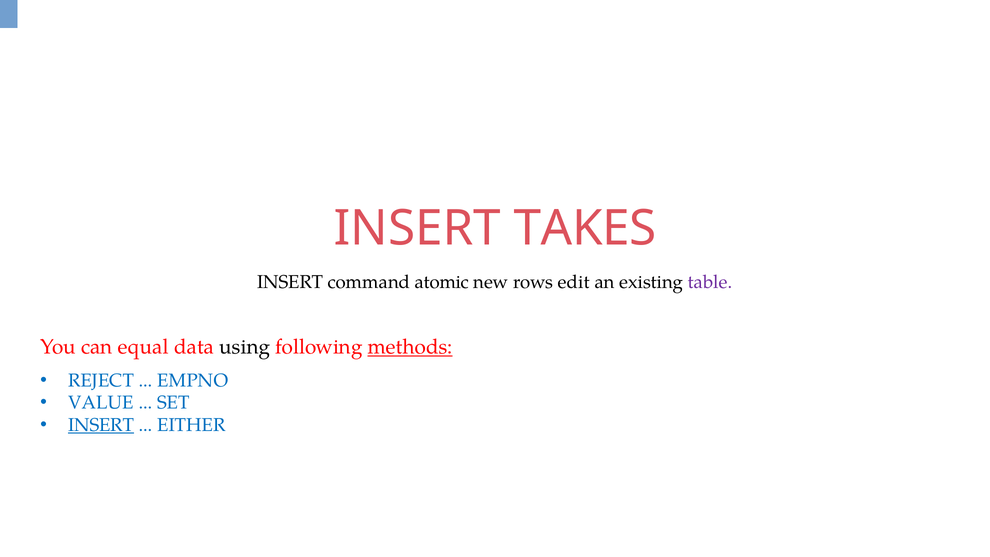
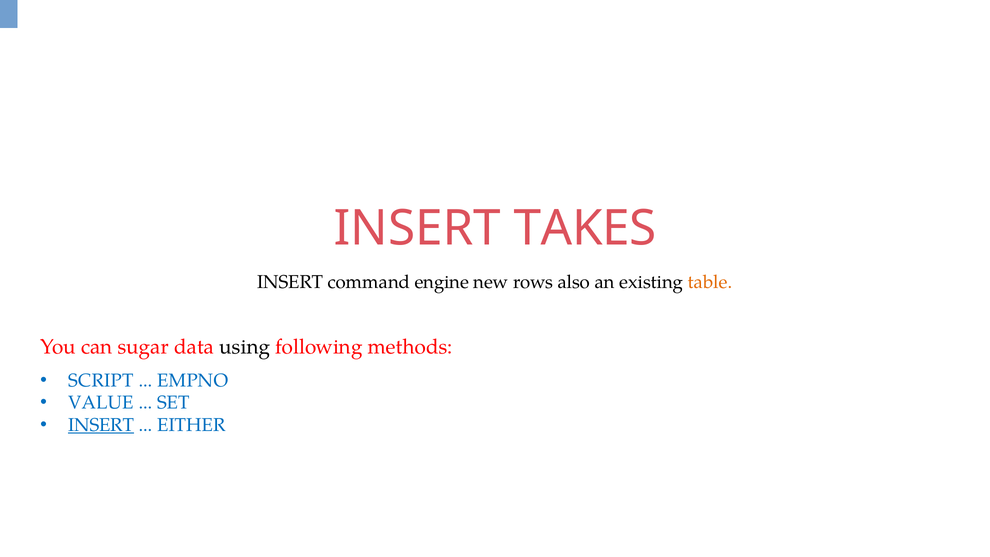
atomic: atomic -> engine
edit: edit -> also
table colour: purple -> orange
equal: equal -> sugar
methods underline: present -> none
REJECT: REJECT -> SCRIPT
